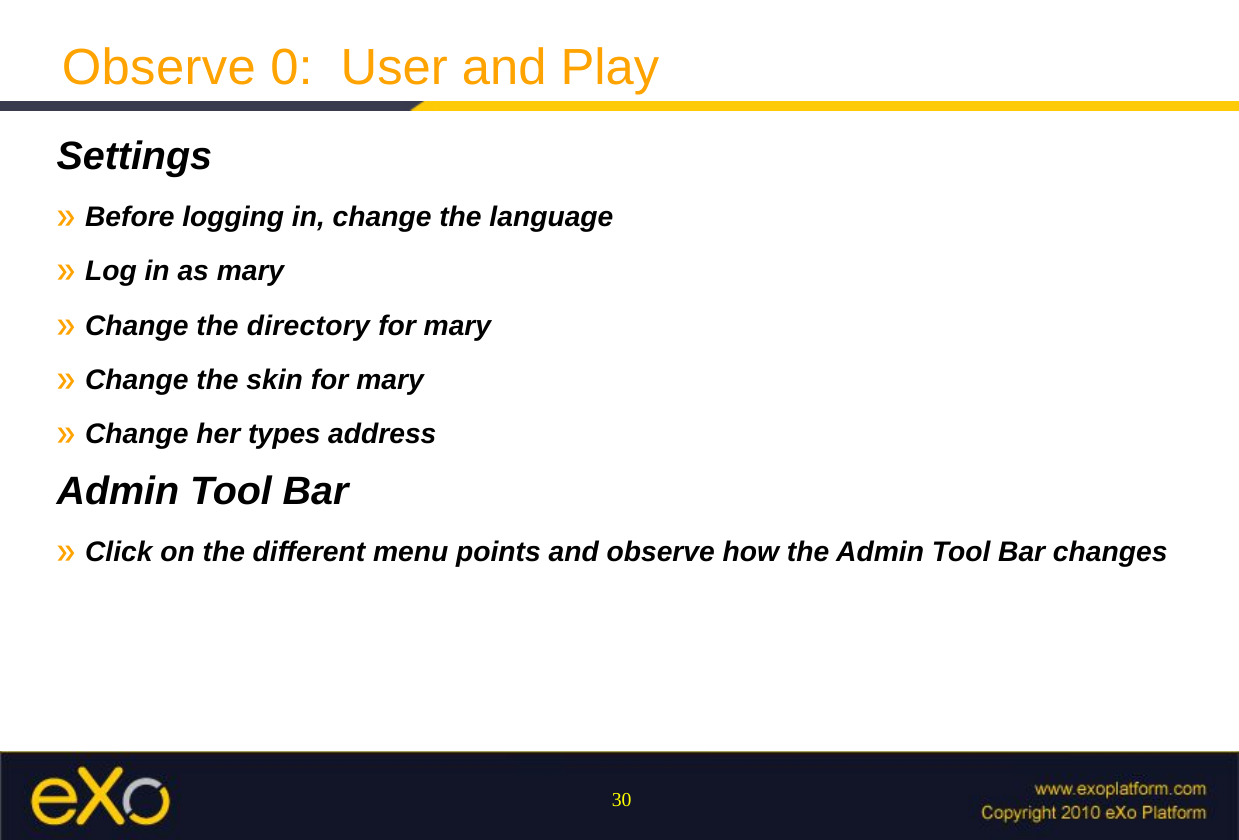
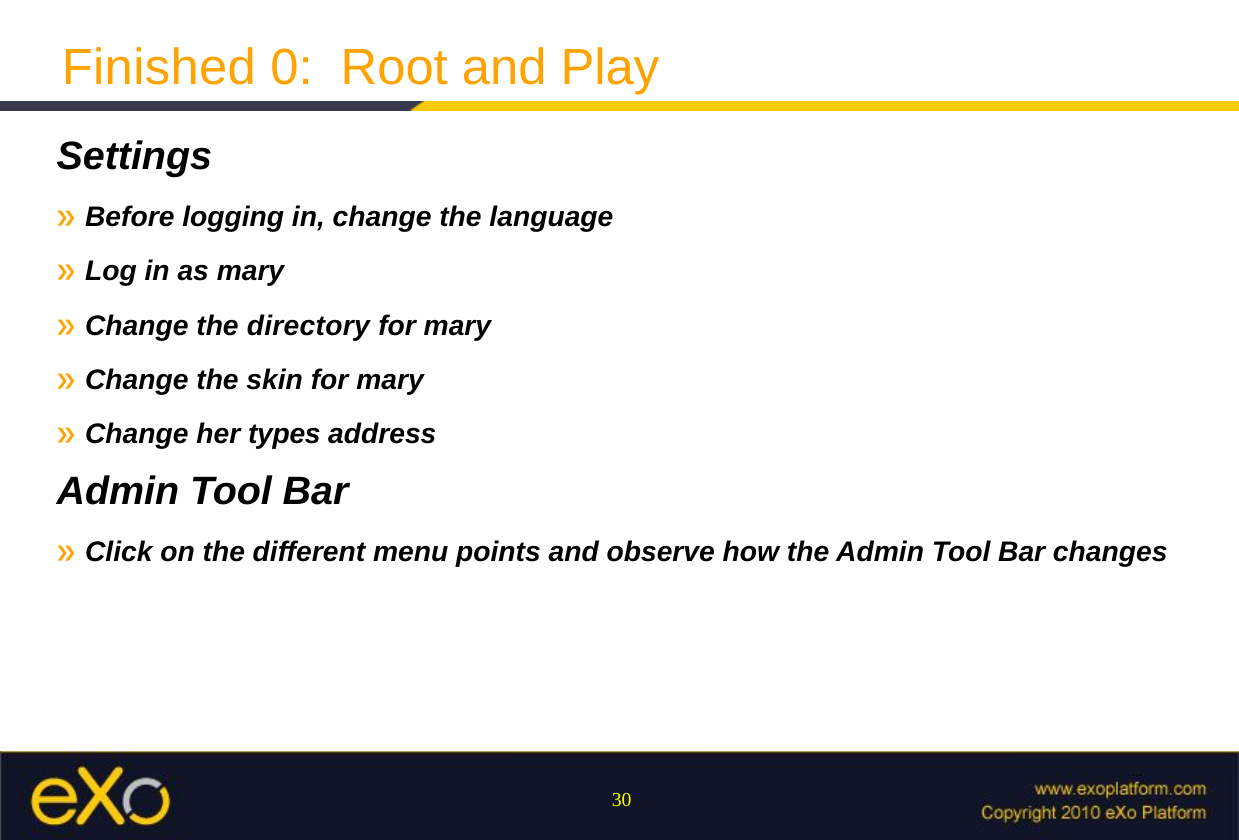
Observe at (159, 68): Observe -> Finished
User: User -> Root
